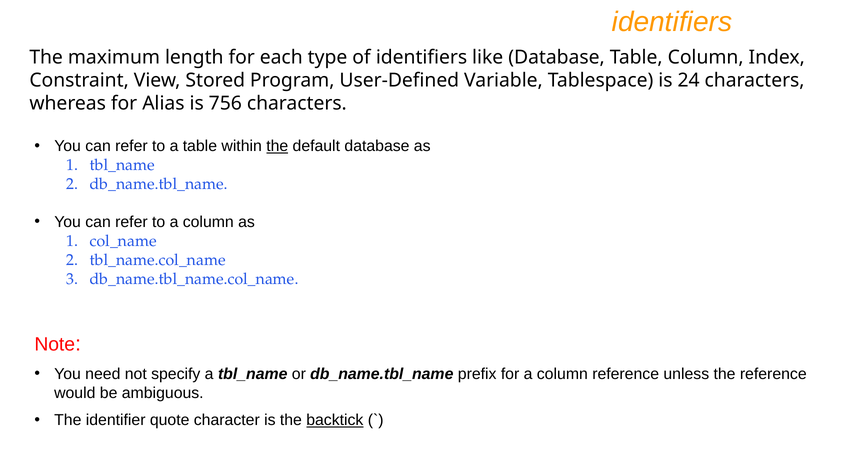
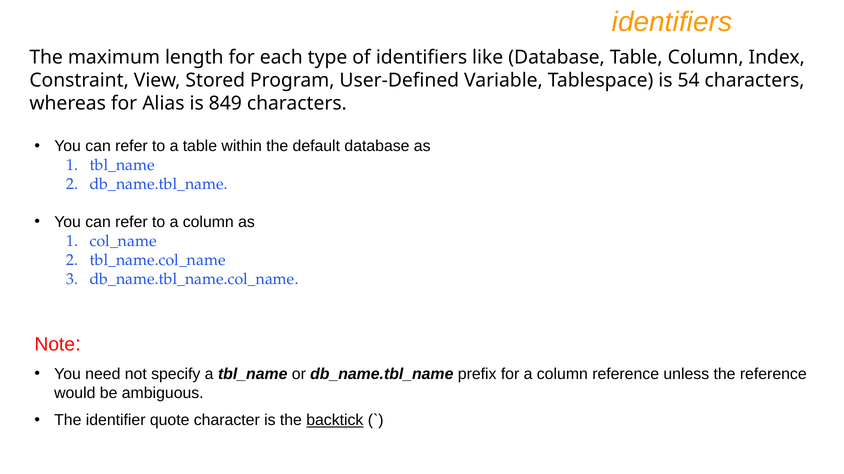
24: 24 -> 54
756: 756 -> 849
the at (277, 146) underline: present -> none
